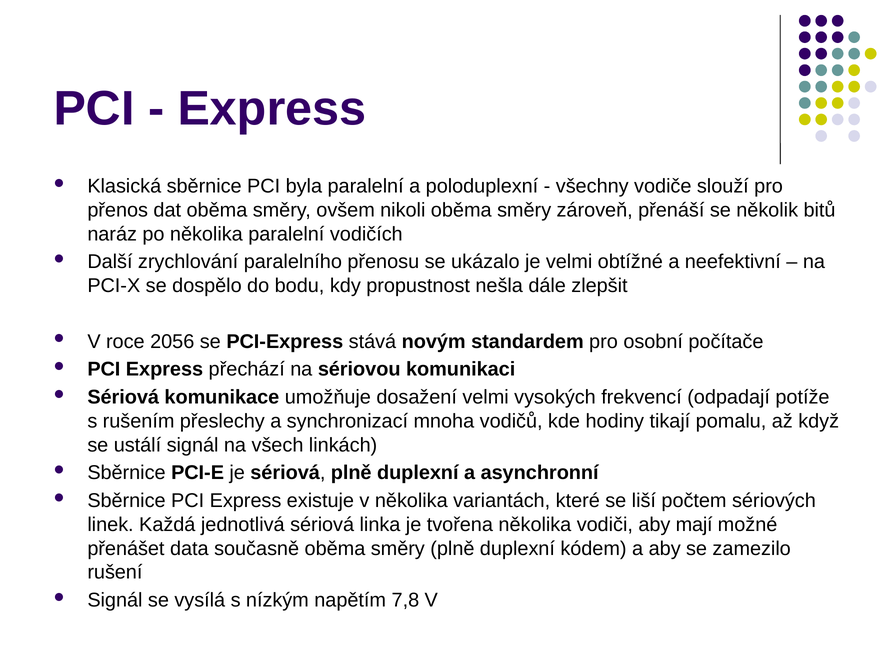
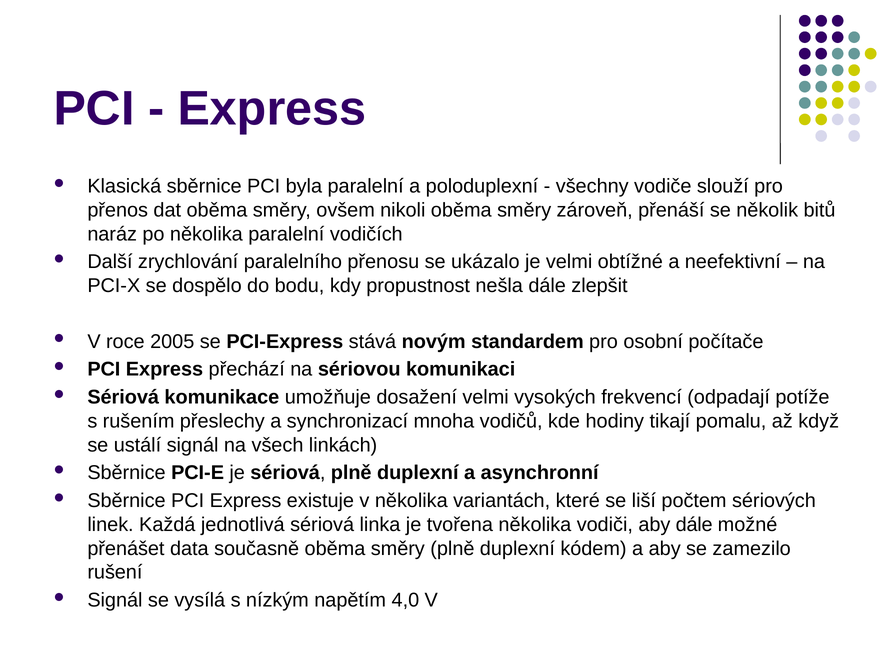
2056: 2056 -> 2005
aby mají: mají -> dále
7,8: 7,8 -> 4,0
